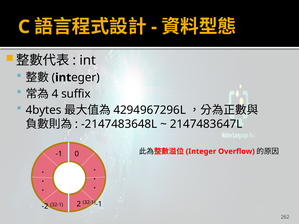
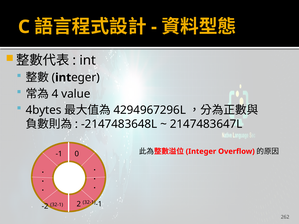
suffix: suffix -> value
